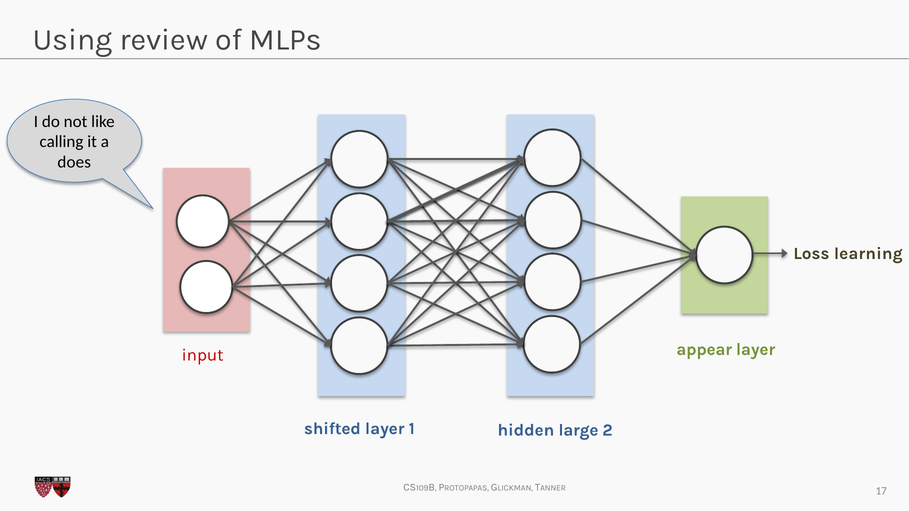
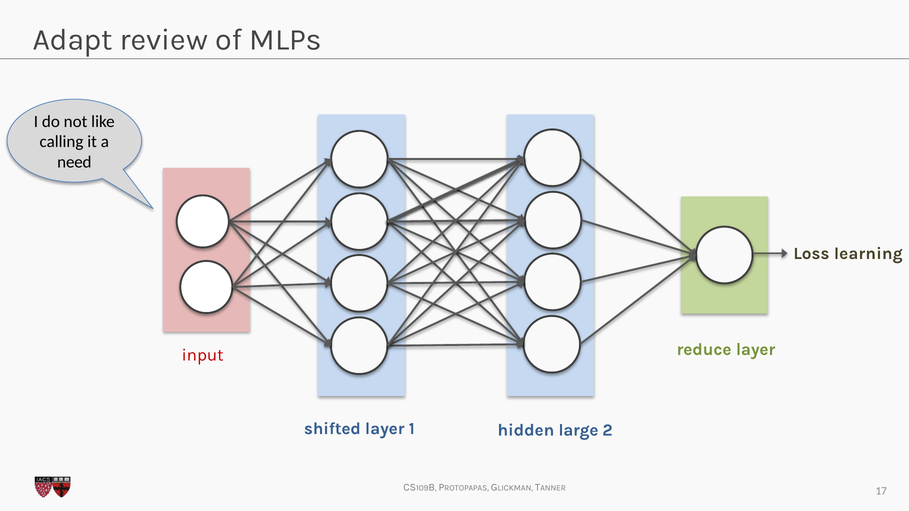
Using: Using -> Adapt
does: does -> need
appear: appear -> reduce
